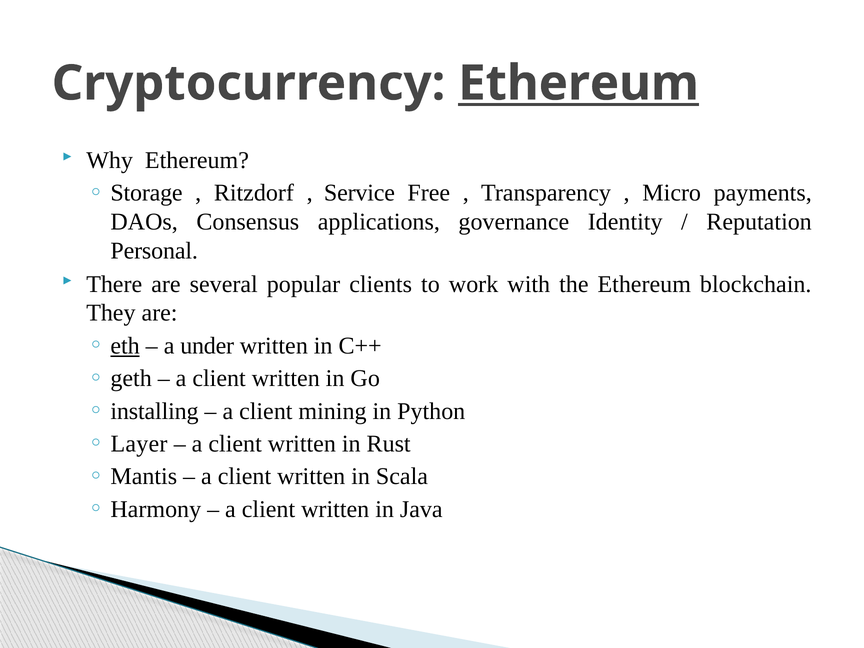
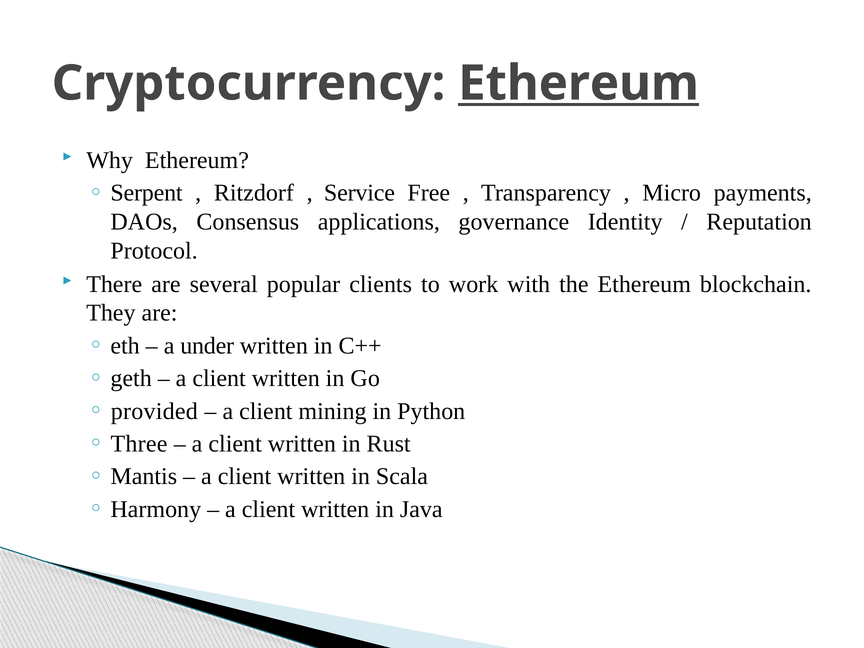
Storage: Storage -> Serpent
Personal: Personal -> Protocol
eth underline: present -> none
installing: installing -> provided
Layer: Layer -> Three
